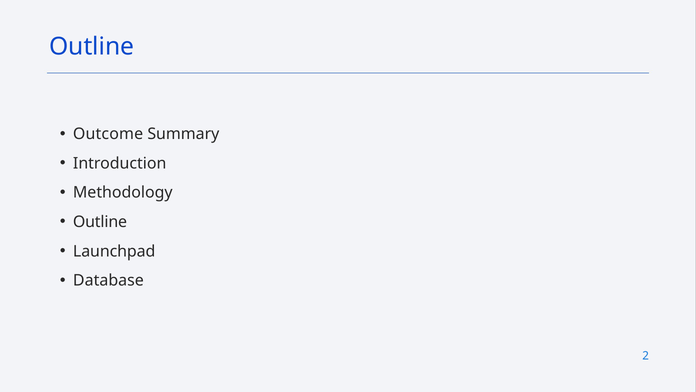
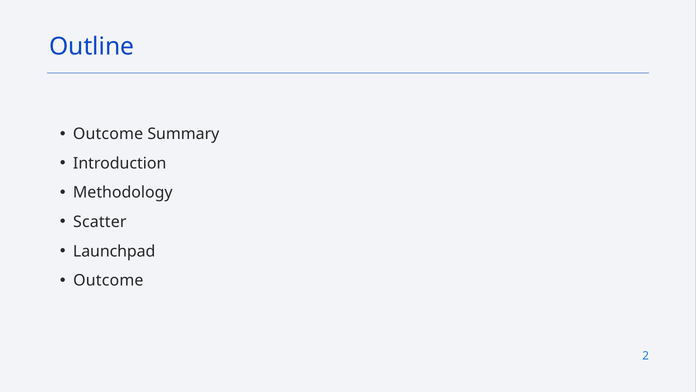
Outline at (100, 222): Outline -> Scatter
Database at (108, 280): Database -> Outcome
